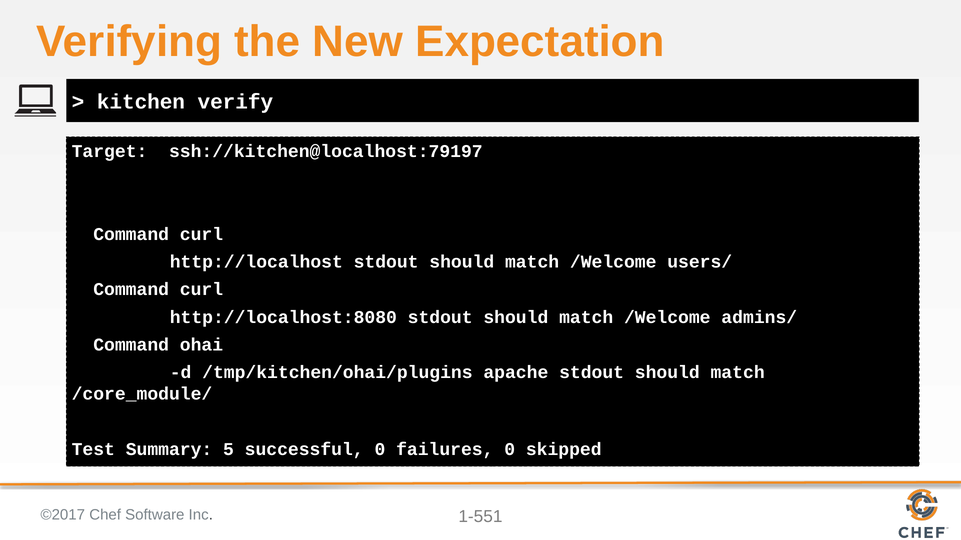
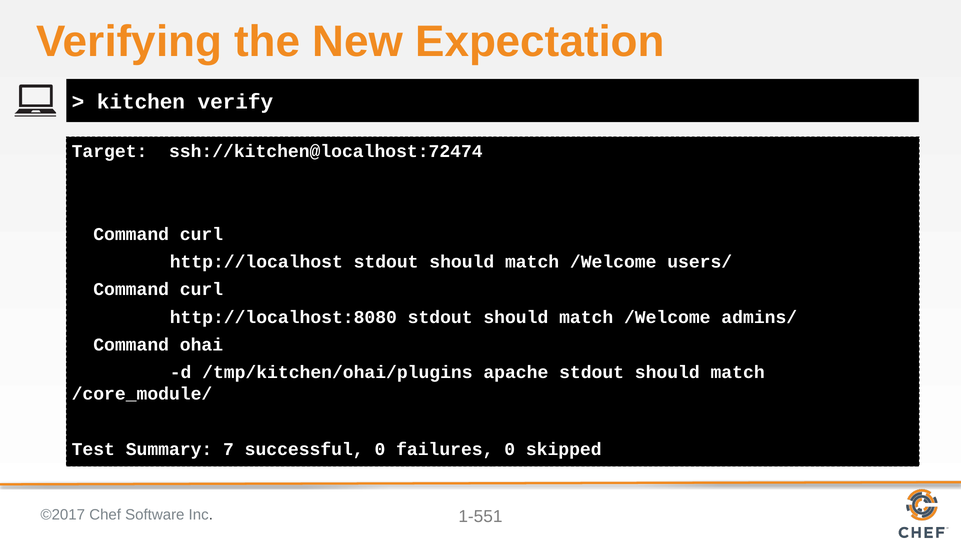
ssh://kitchen@localhost:79197: ssh://kitchen@localhost:79197 -> ssh://kitchen@localhost:72474
5: 5 -> 7
